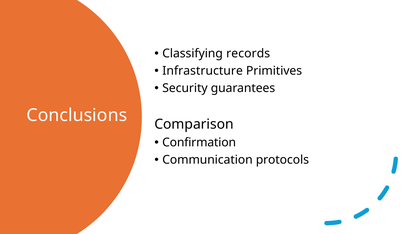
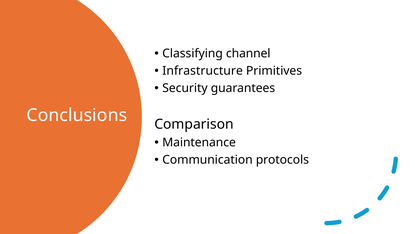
records: records -> channel
Confirmation: Confirmation -> Maintenance
